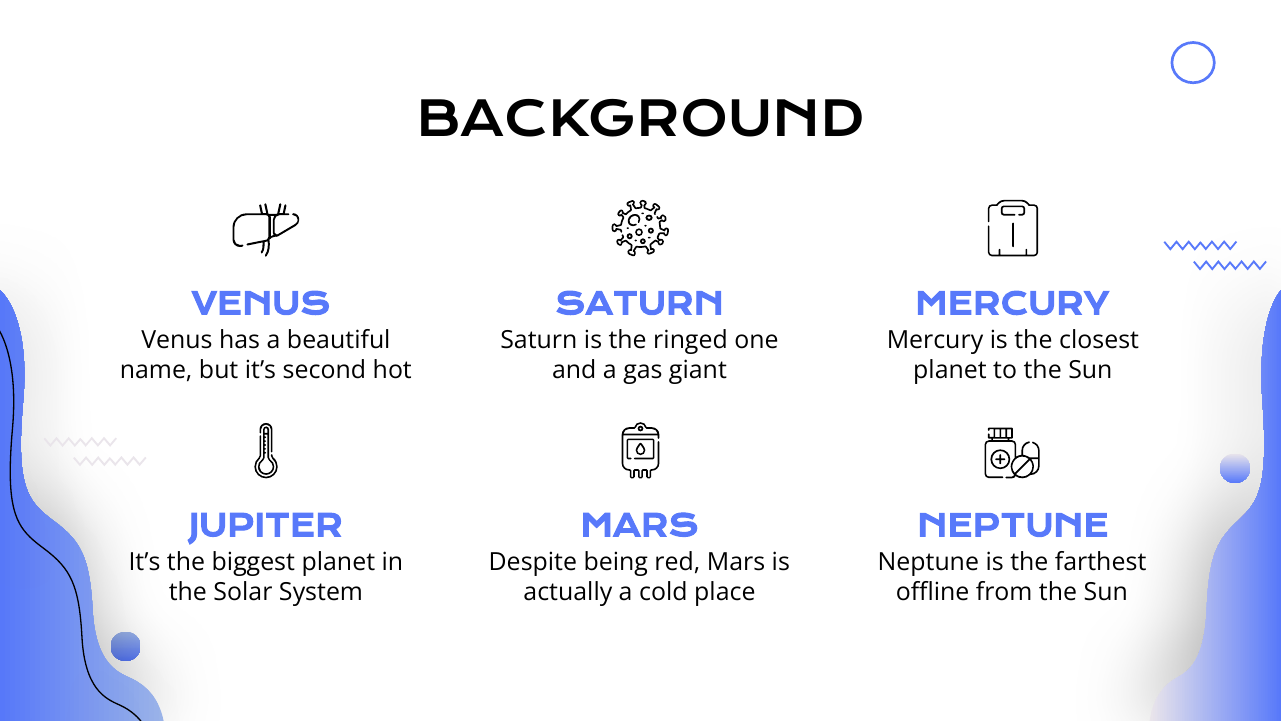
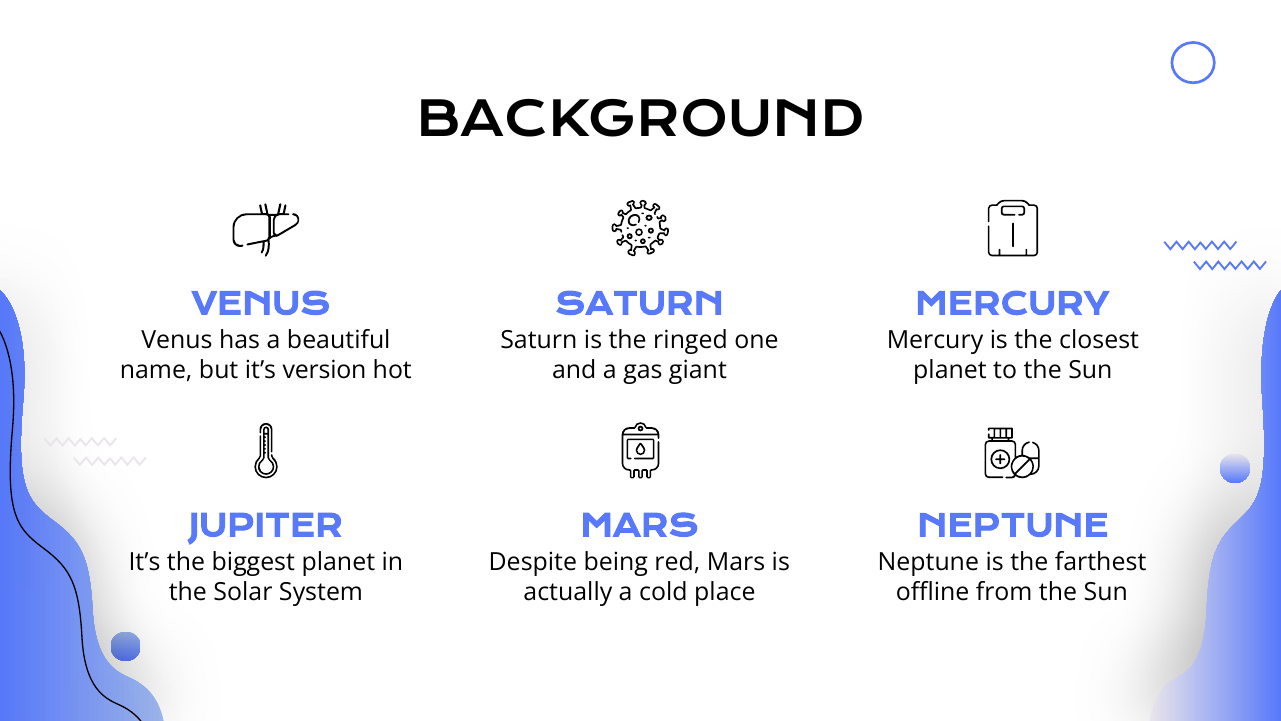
second: second -> version
